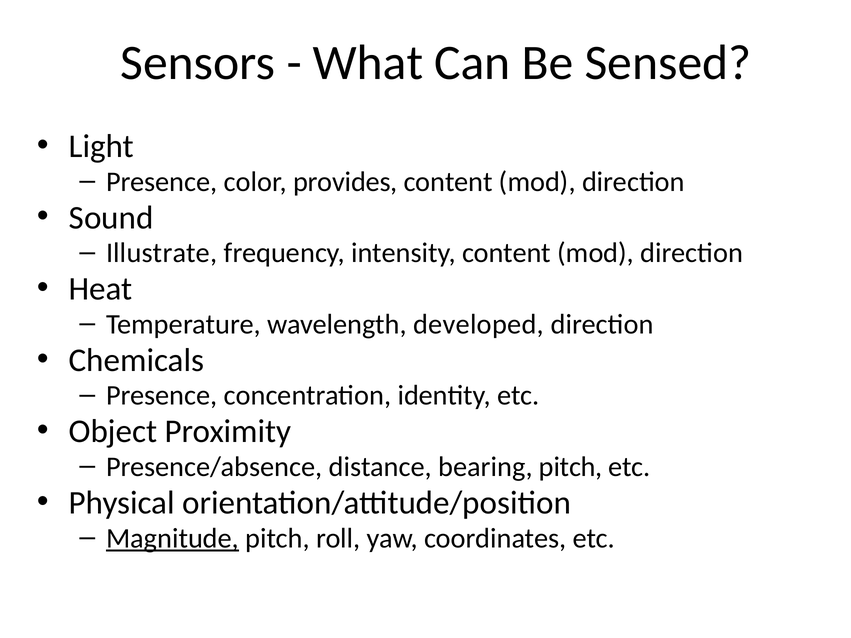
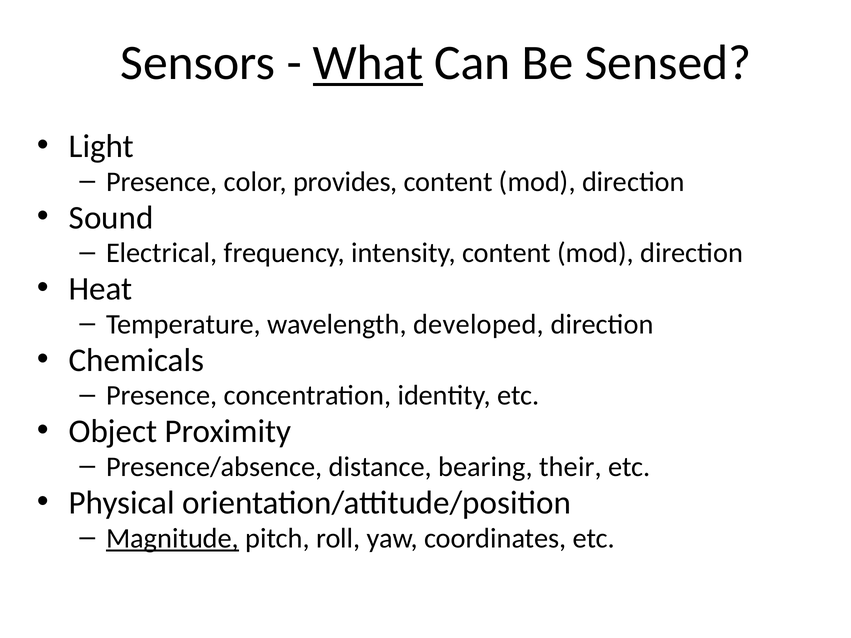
What underline: none -> present
Illustrate: Illustrate -> Electrical
bearing pitch: pitch -> their
